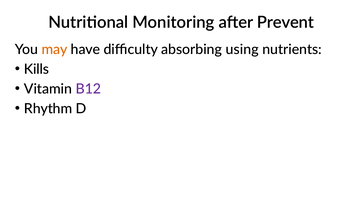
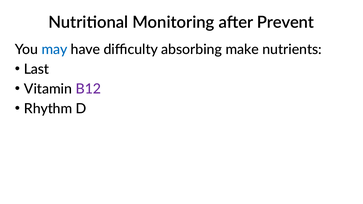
may colour: orange -> blue
using: using -> make
Kills: Kills -> Last
